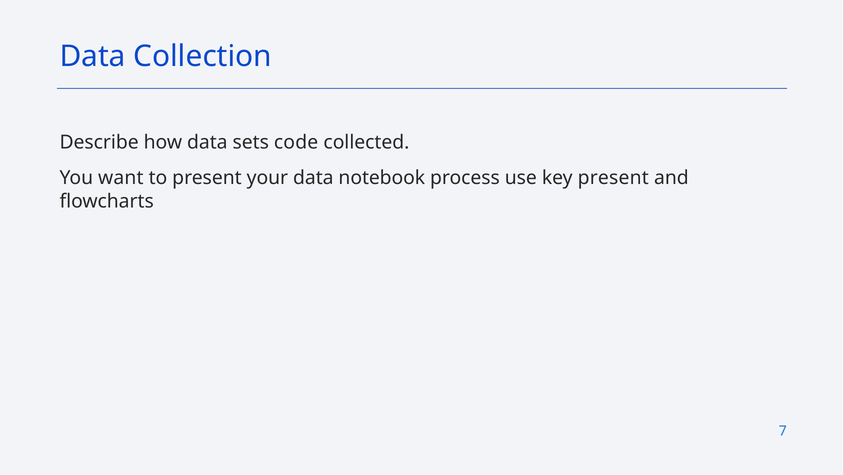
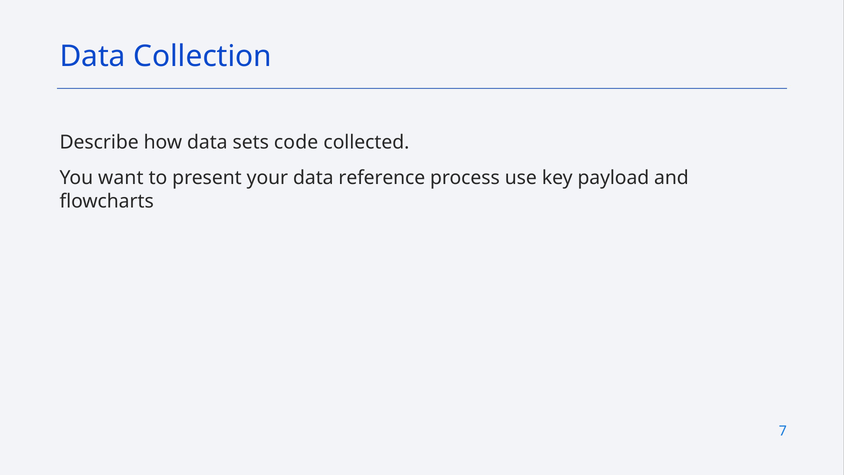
notebook: notebook -> reference
key present: present -> payload
